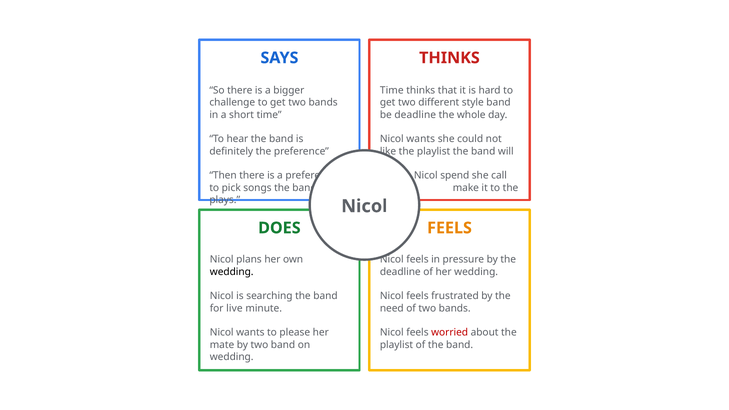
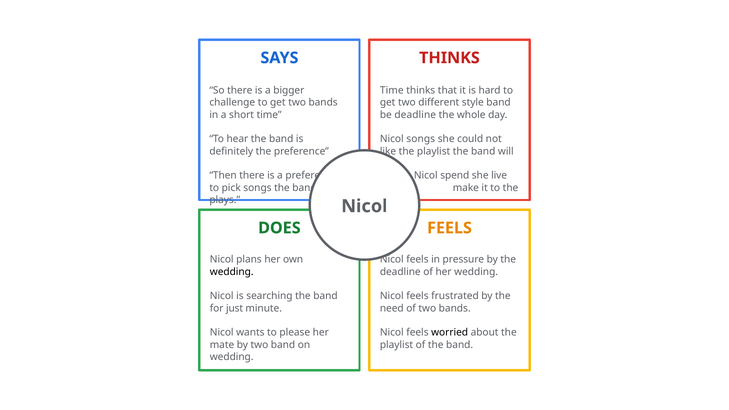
wants at (421, 139): wants -> songs
call: call -> live
live: live -> just
worried colour: red -> black
